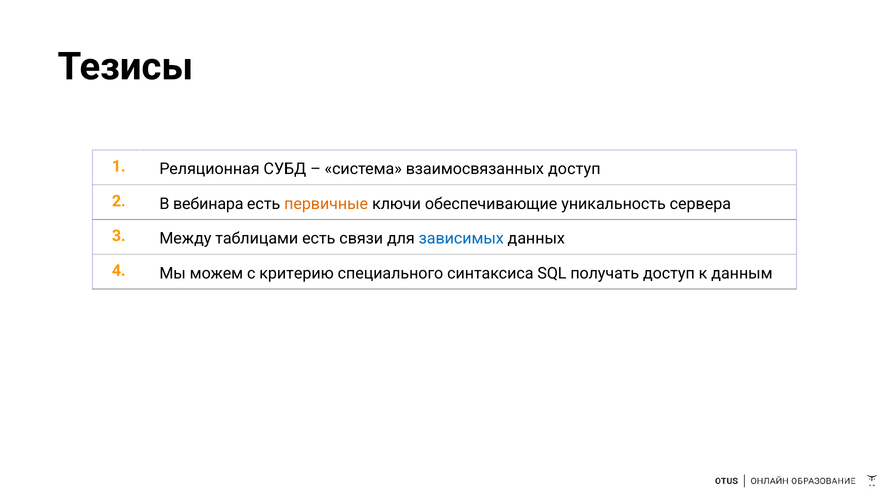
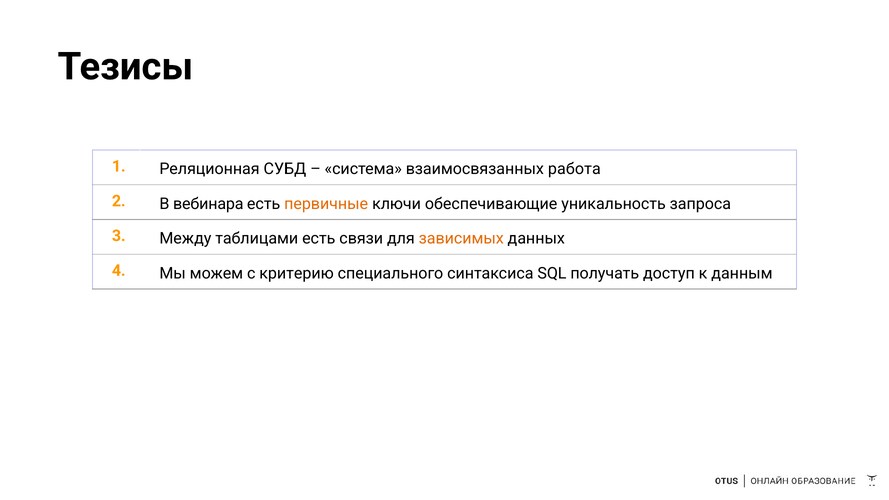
взаимосвязанных доступ: доступ -> работа
сервера: сервера -> запроса
зависимых colour: blue -> orange
